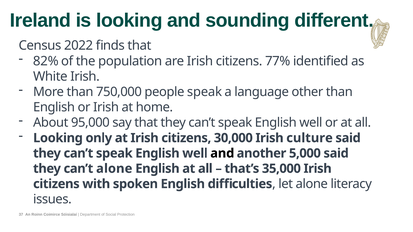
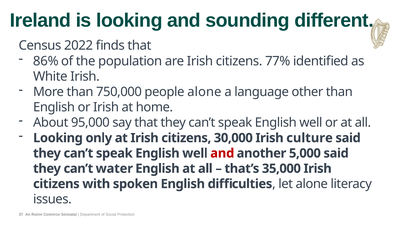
82%: 82% -> 86%
people speak: speak -> alone
and at (222, 153) colour: black -> red
can’t alone: alone -> water
